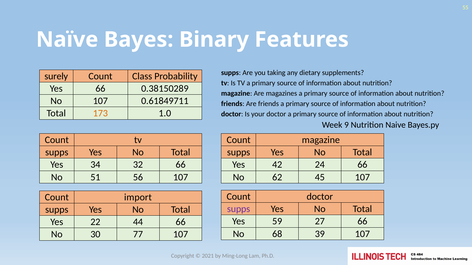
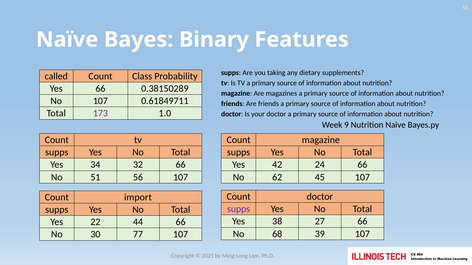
surely: surely -> called
173 colour: orange -> purple
59: 59 -> 38
